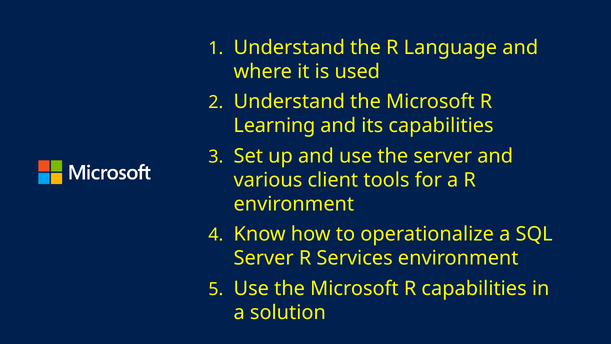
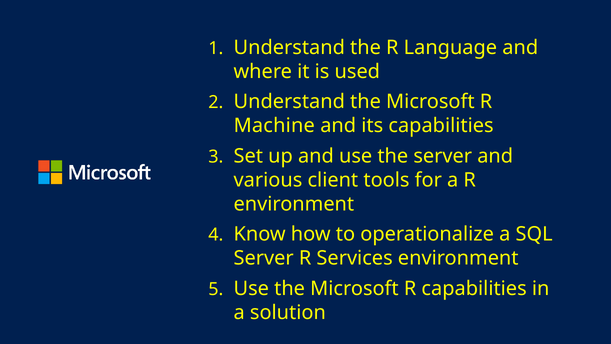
Learning: Learning -> Machine
